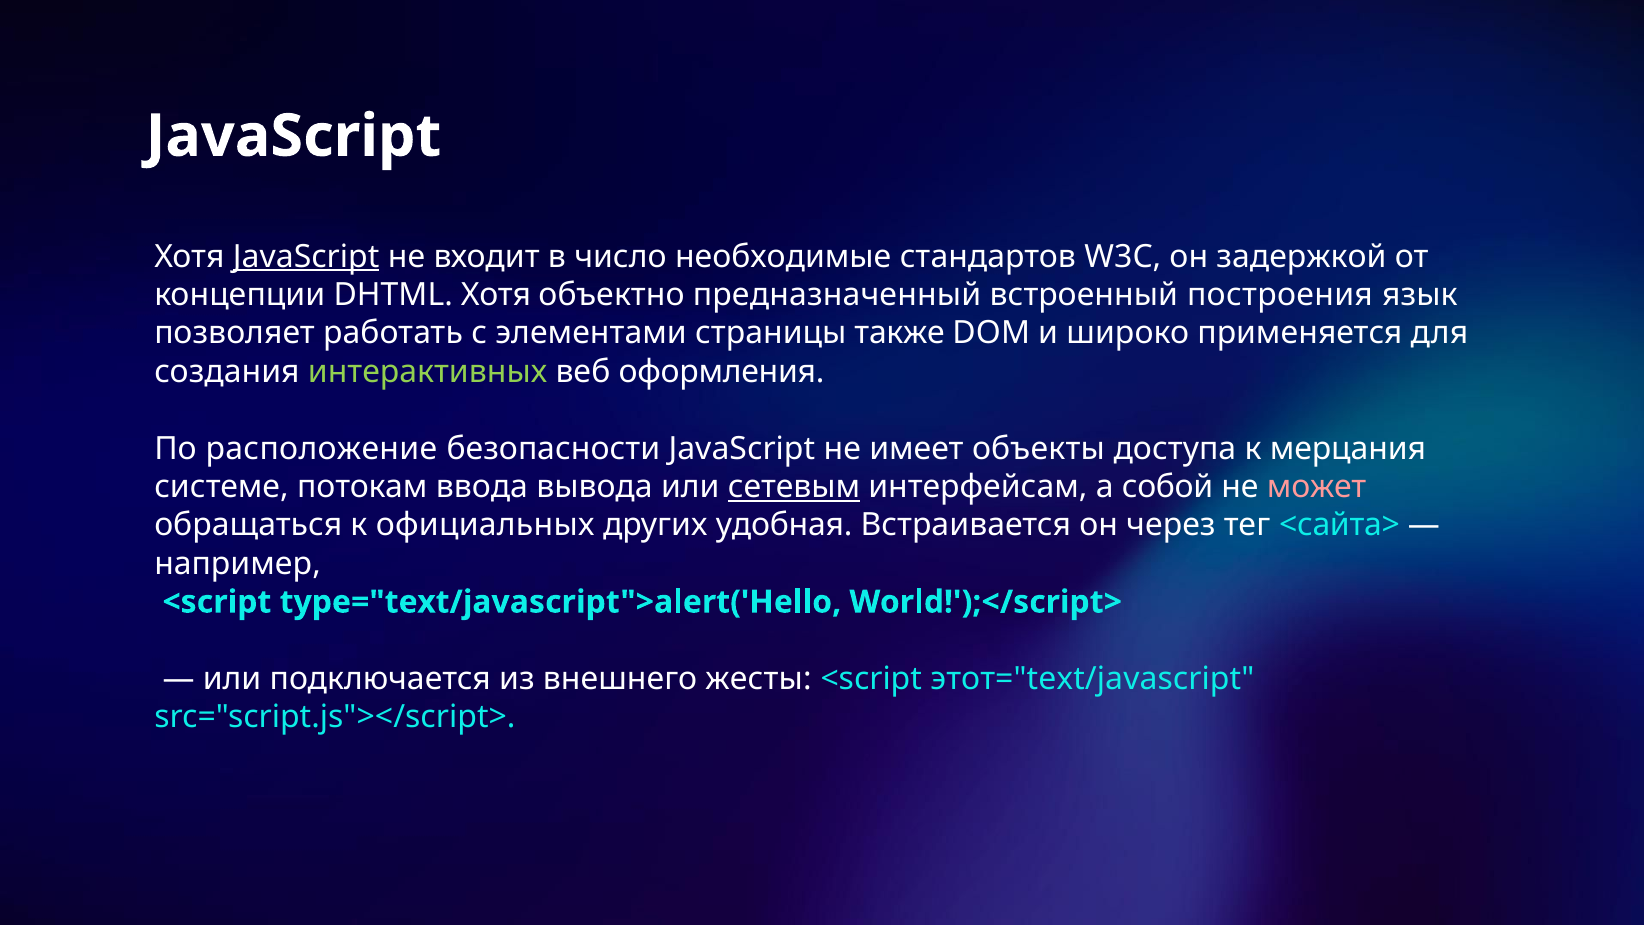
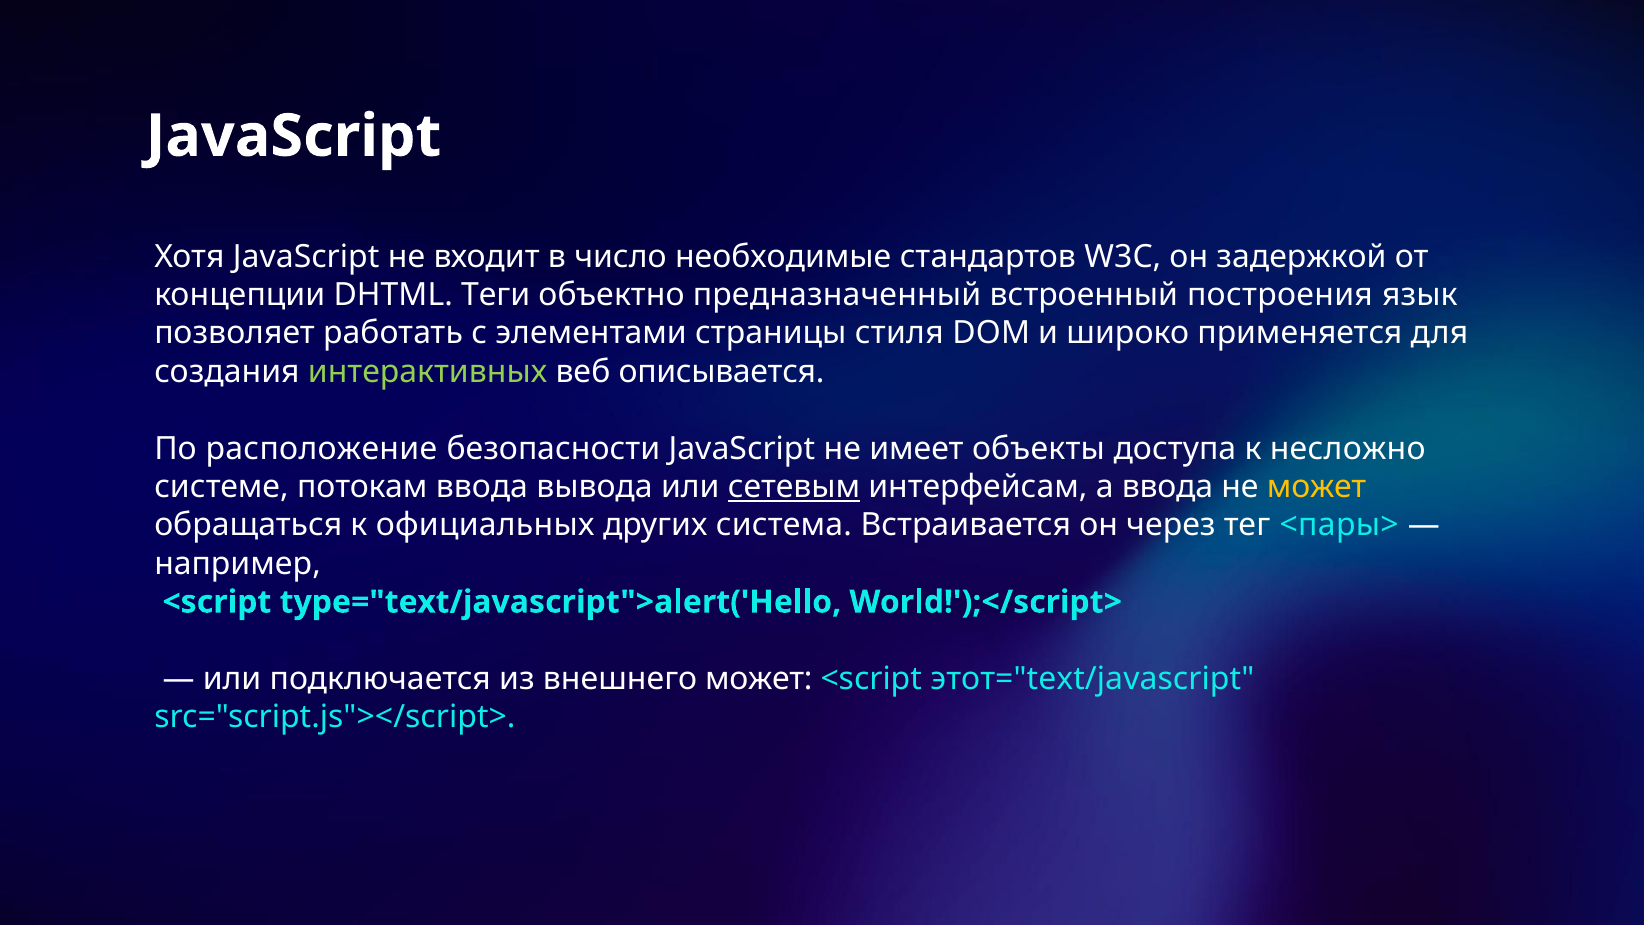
JavaScript at (306, 256) underline: present -> none
DHTML Хотя: Хотя -> Теги
также: также -> стиля
оформления: оформления -> описывается
мерцания: мерцания -> несложно
а собой: собой -> ввода
может at (1317, 487) colour: pink -> yellow
удобная: удобная -> система
<сайта>: <сайта> -> <пары>
внешнего жесты: жесты -> может
